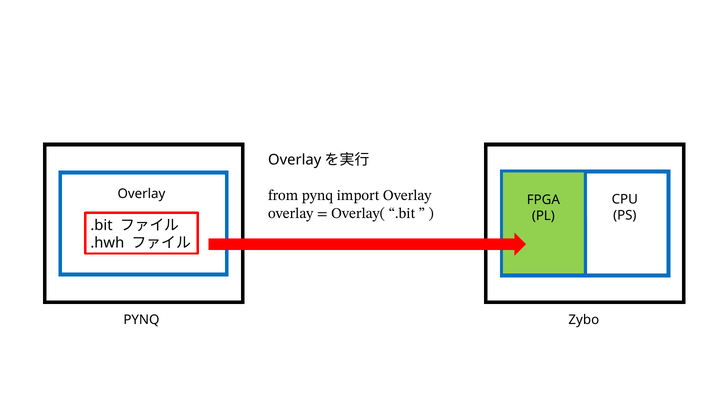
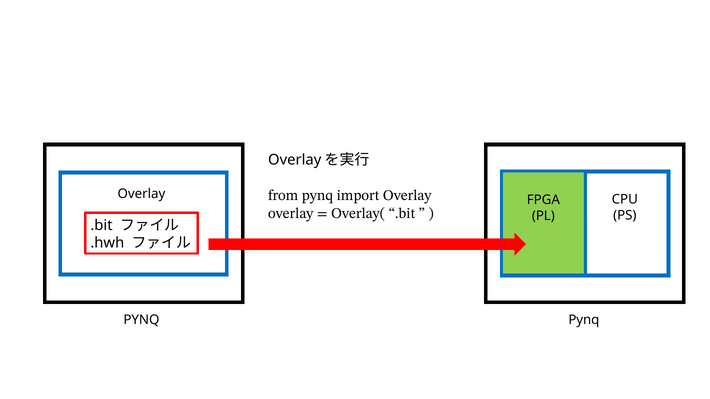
PYNQ Zybo: Zybo -> Pynq
